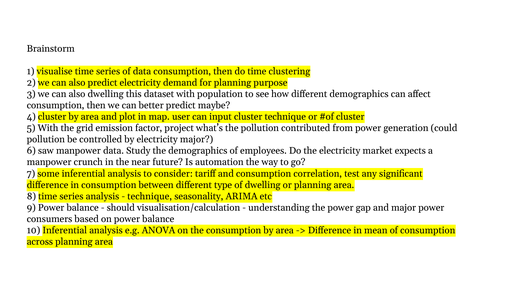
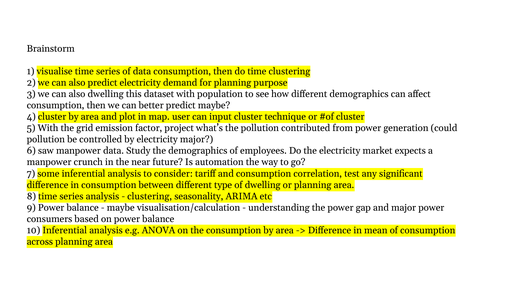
technique at (150, 197): technique -> clustering
should at (121, 208): should -> maybe
